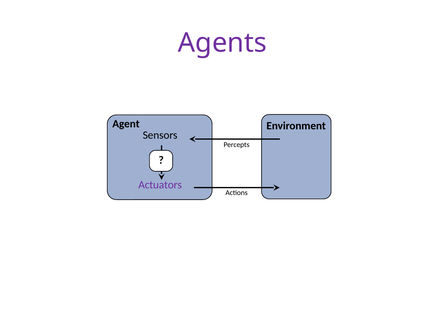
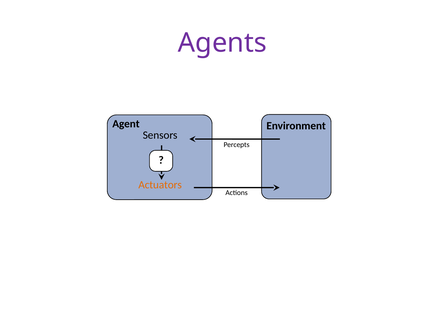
Actuators colour: purple -> orange
